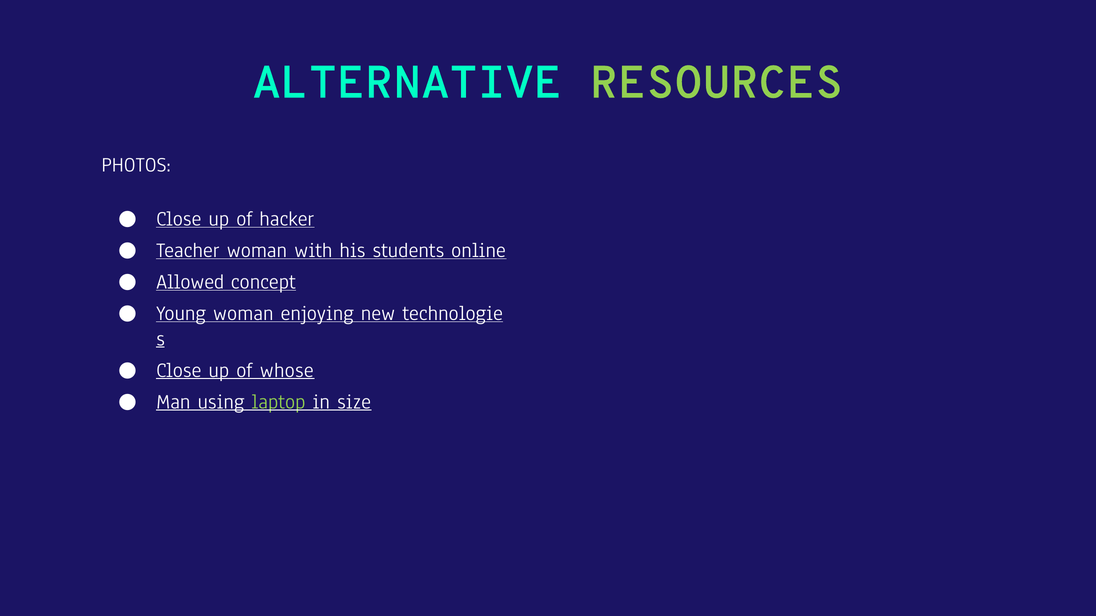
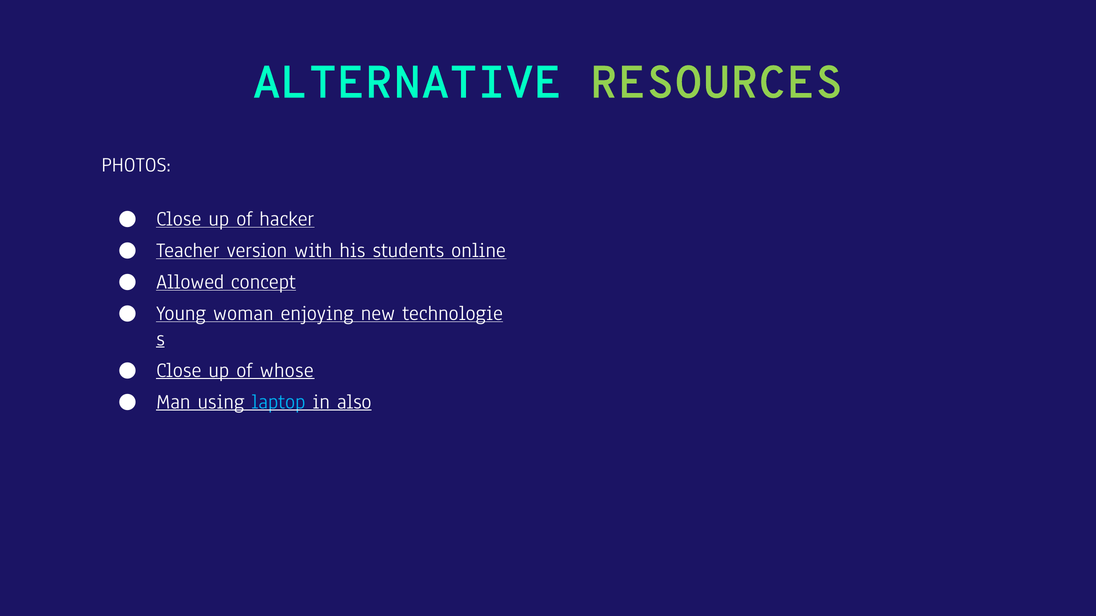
Teacher woman: woman -> version
laptop colour: light green -> light blue
size: size -> also
